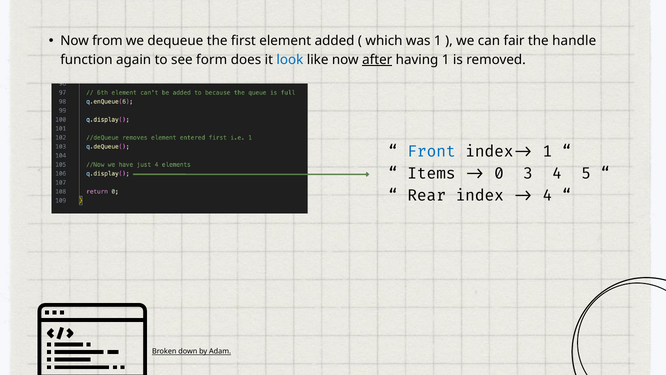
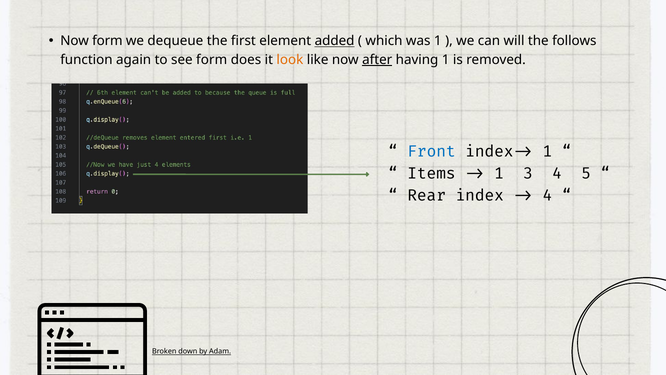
Now from: from -> form
added underline: none -> present
fair: fair -> will
handle: handle -> follows
look colour: blue -> orange
0 at (499, 173): 0 -> 1
